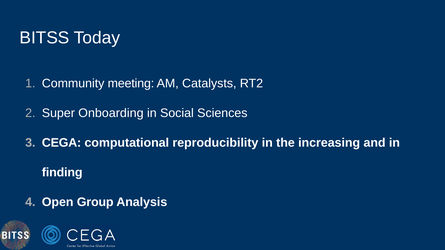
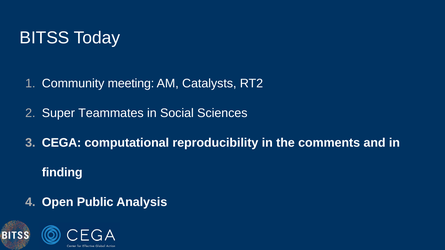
Onboarding: Onboarding -> Teammates
increasing: increasing -> comments
Group: Group -> Public
